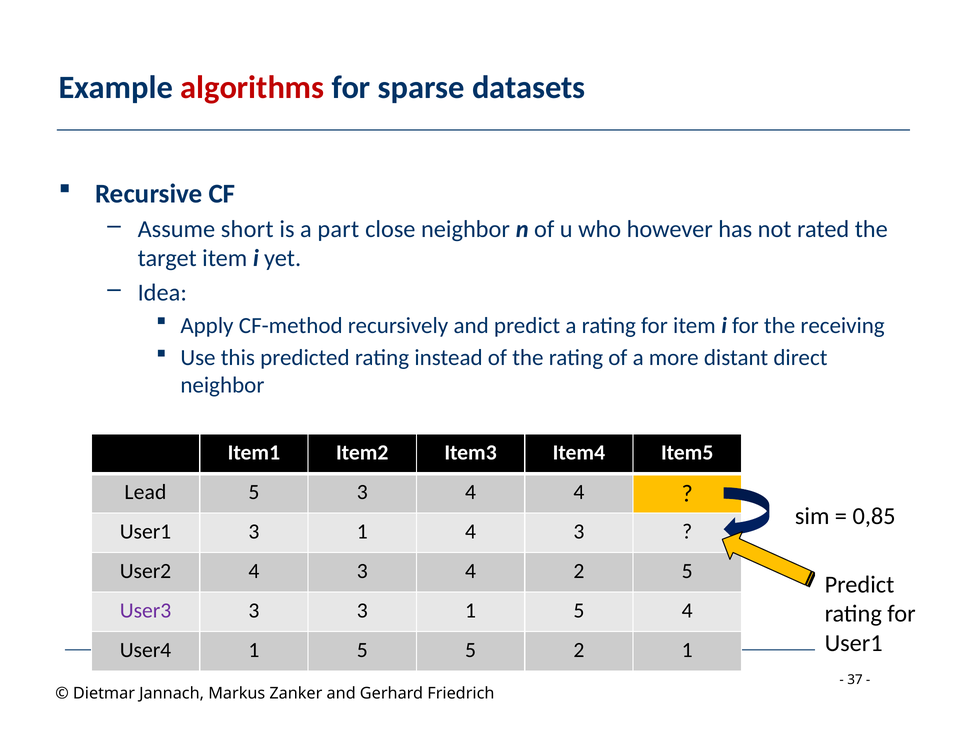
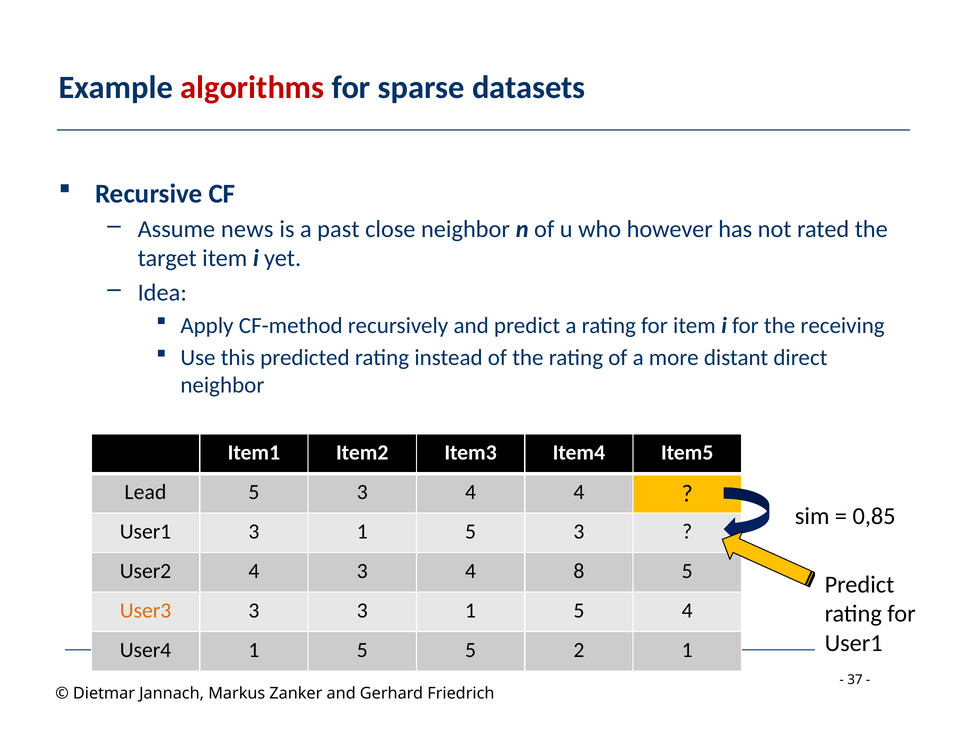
short: short -> news
part: part -> past
User1 3 1 4: 4 -> 5
4 2: 2 -> 8
User3 colour: purple -> orange
